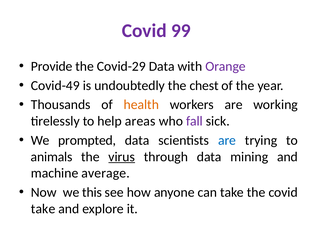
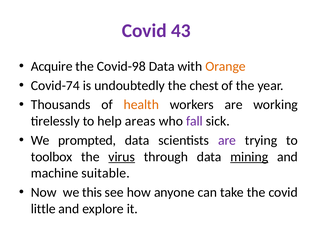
99: 99 -> 43
Provide: Provide -> Acquire
Covid-29: Covid-29 -> Covid-98
Orange colour: purple -> orange
Covid-49: Covid-49 -> Covid-74
are at (227, 140) colour: blue -> purple
animals: animals -> toolbox
mining underline: none -> present
average: average -> suitable
take at (43, 209): take -> little
